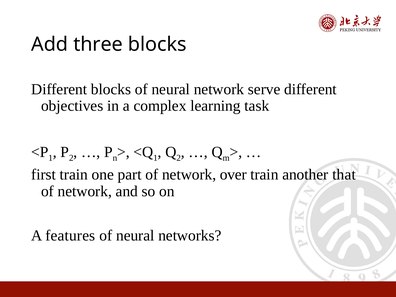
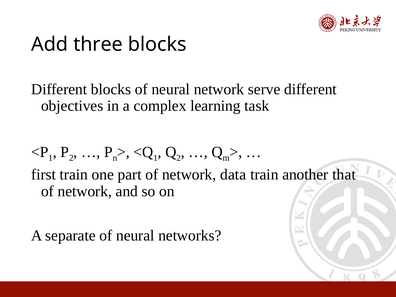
over: over -> data
features: features -> separate
